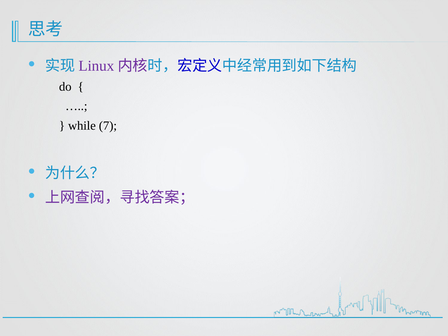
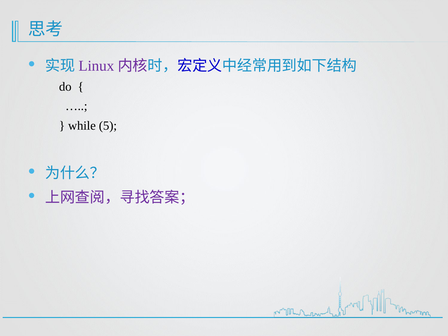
7: 7 -> 5
